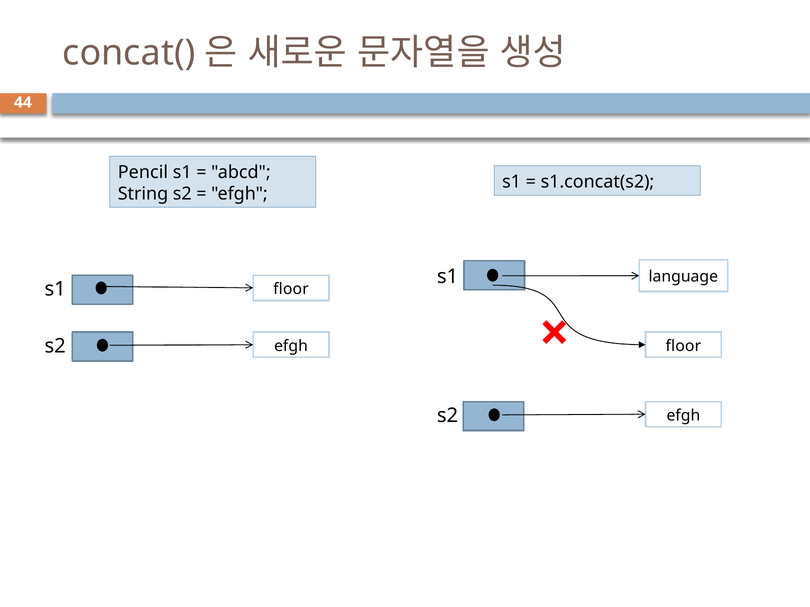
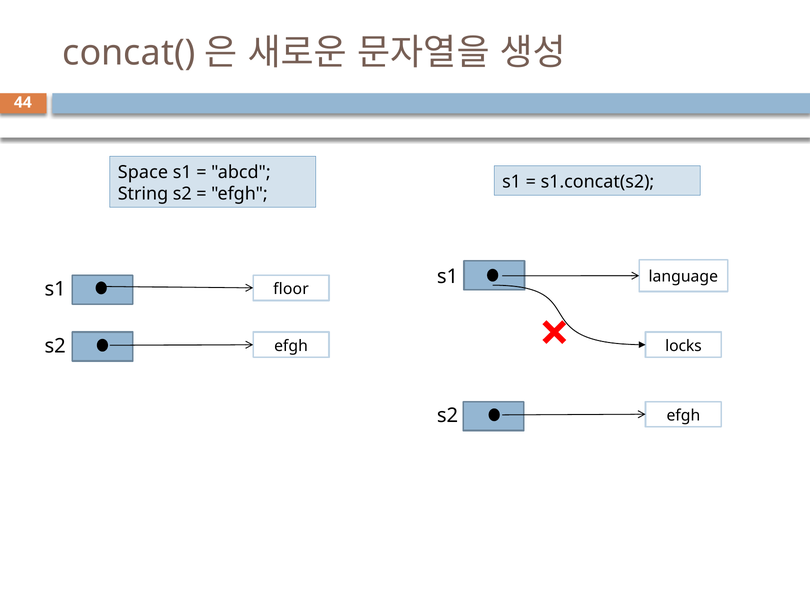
Pencil: Pencil -> Space
floor at (683, 346): floor -> locks
